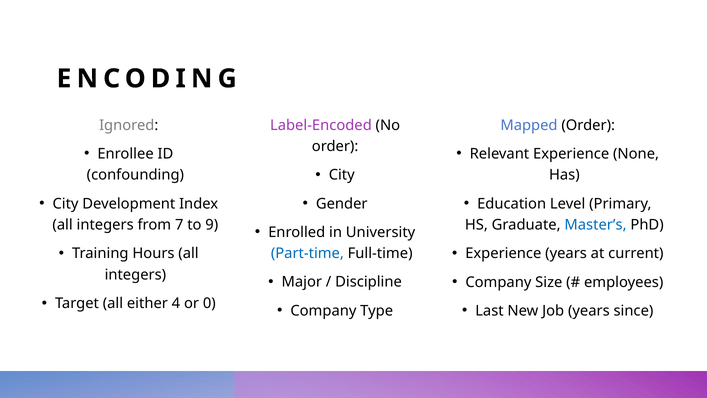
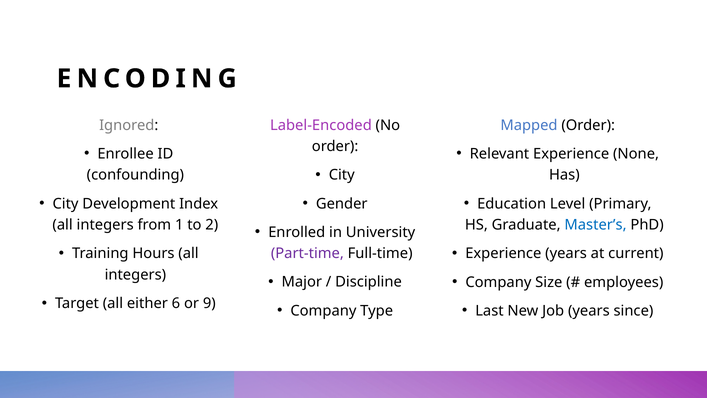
7: 7 -> 1
9: 9 -> 2
Part-time colour: blue -> purple
4: 4 -> 6
0: 0 -> 9
